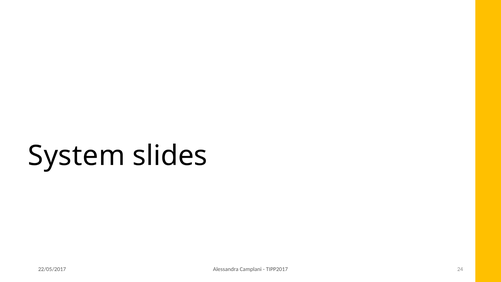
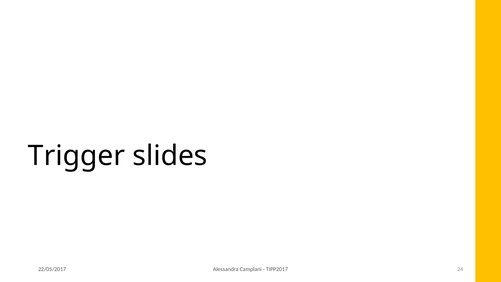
System: System -> Trigger
